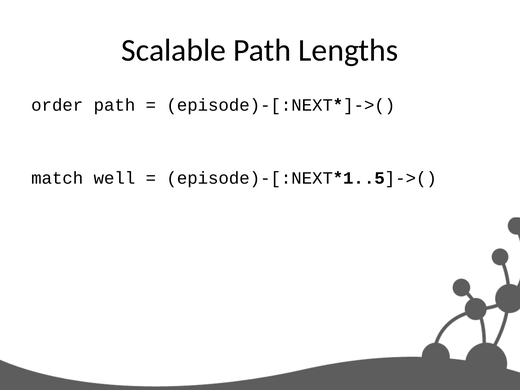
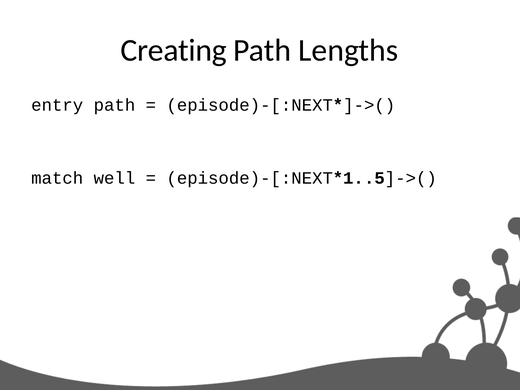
Scalable: Scalable -> Creating
order: order -> entry
